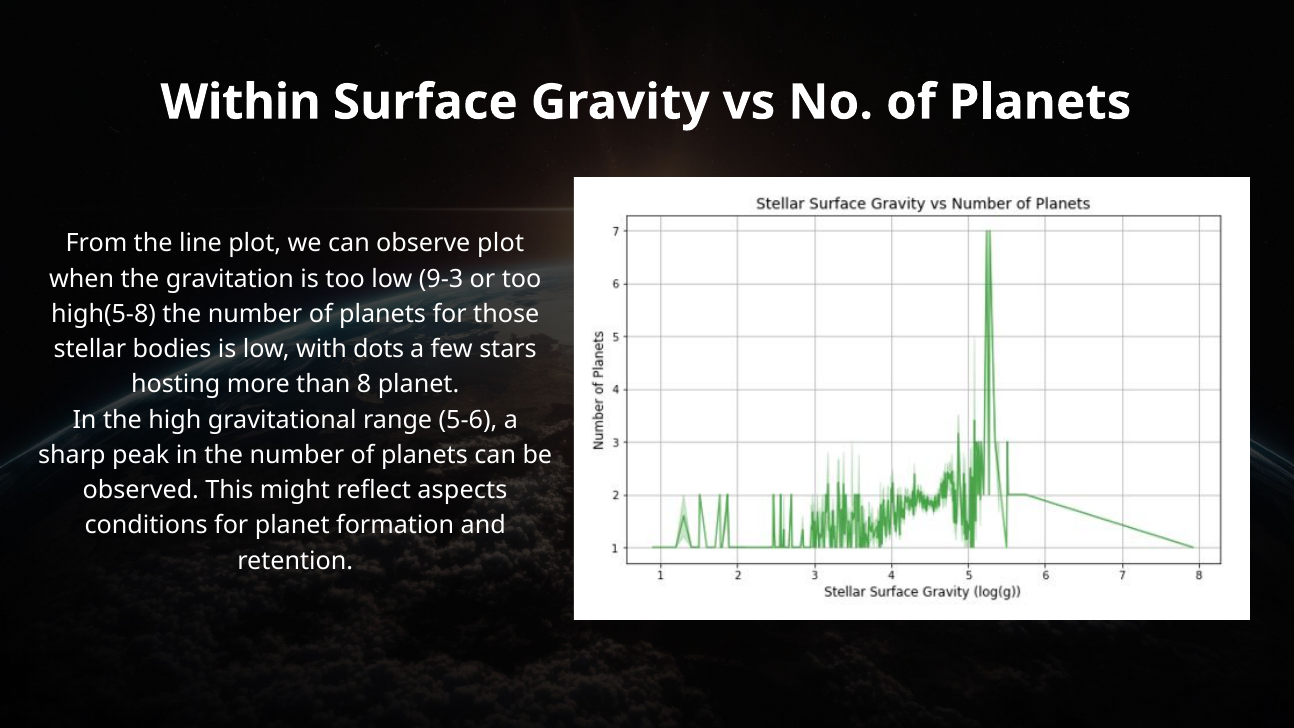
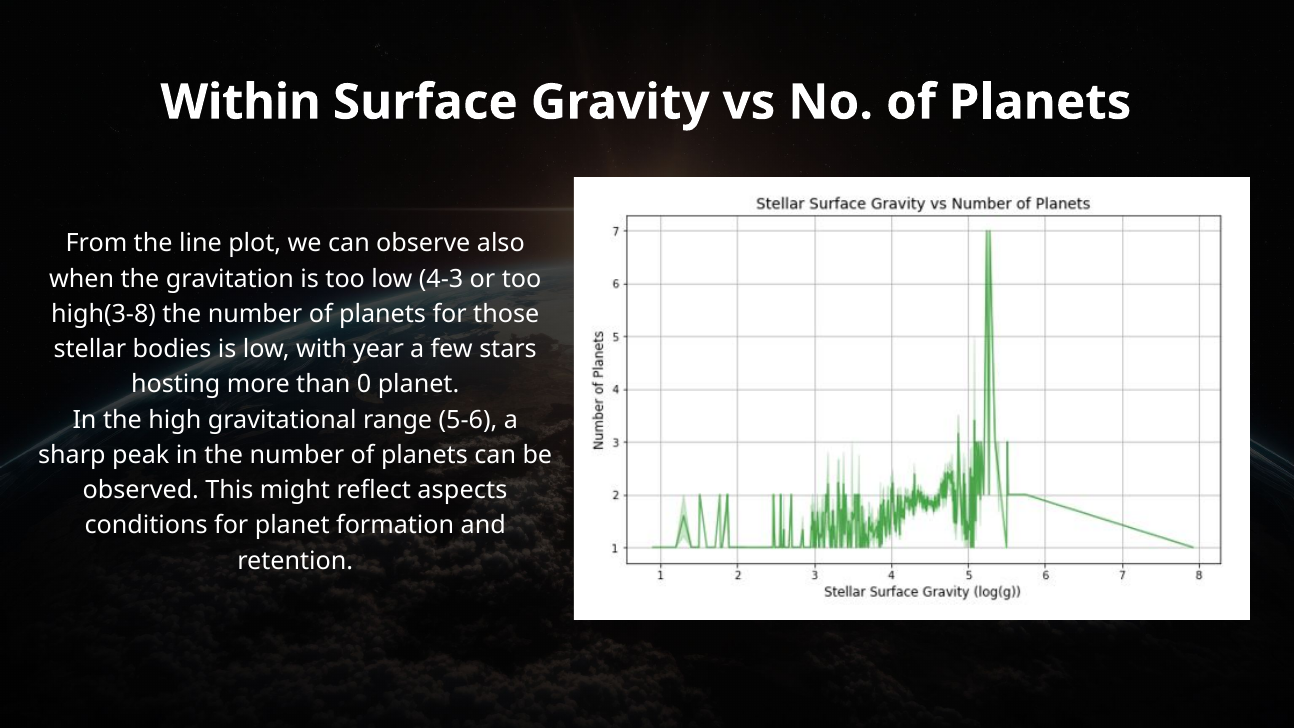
observe plot: plot -> also
9-3: 9-3 -> 4-3
high(5-8: high(5-8 -> high(3-8
dots: dots -> year
8: 8 -> 0
